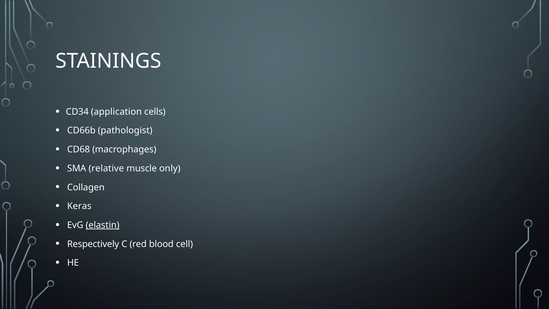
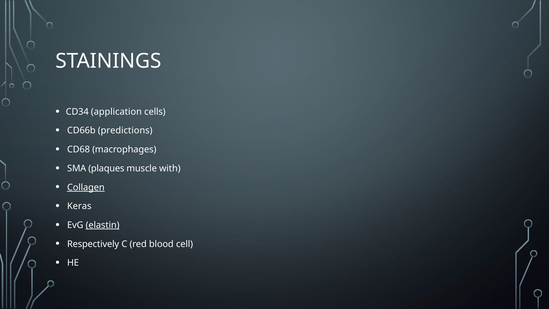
pathologist: pathologist -> predictions
relative: relative -> plaques
only: only -> with
Collagen underline: none -> present
